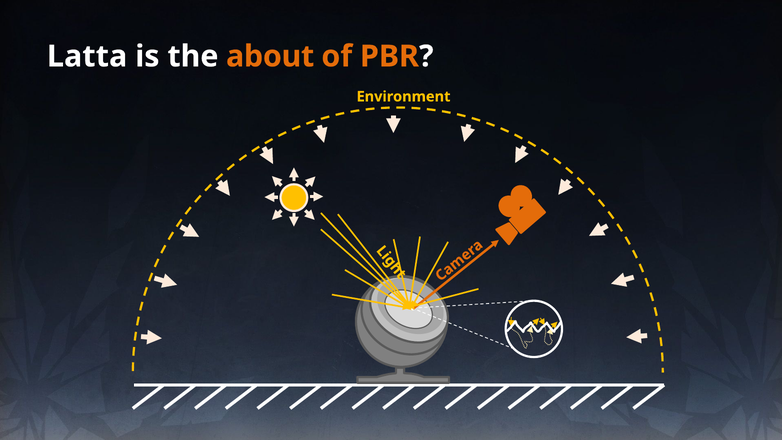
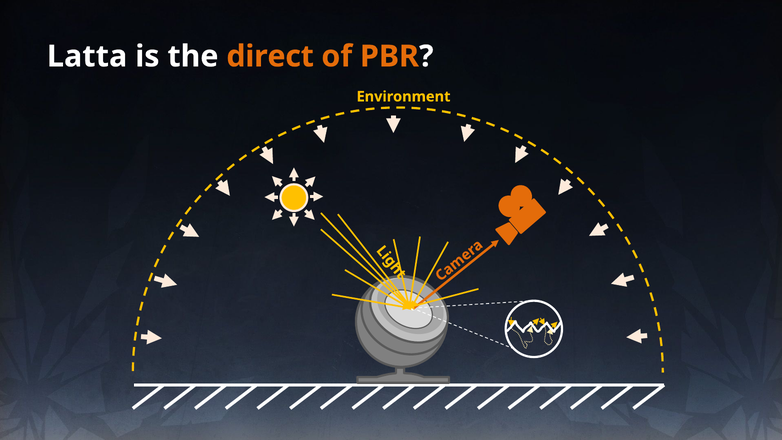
about: about -> direct
